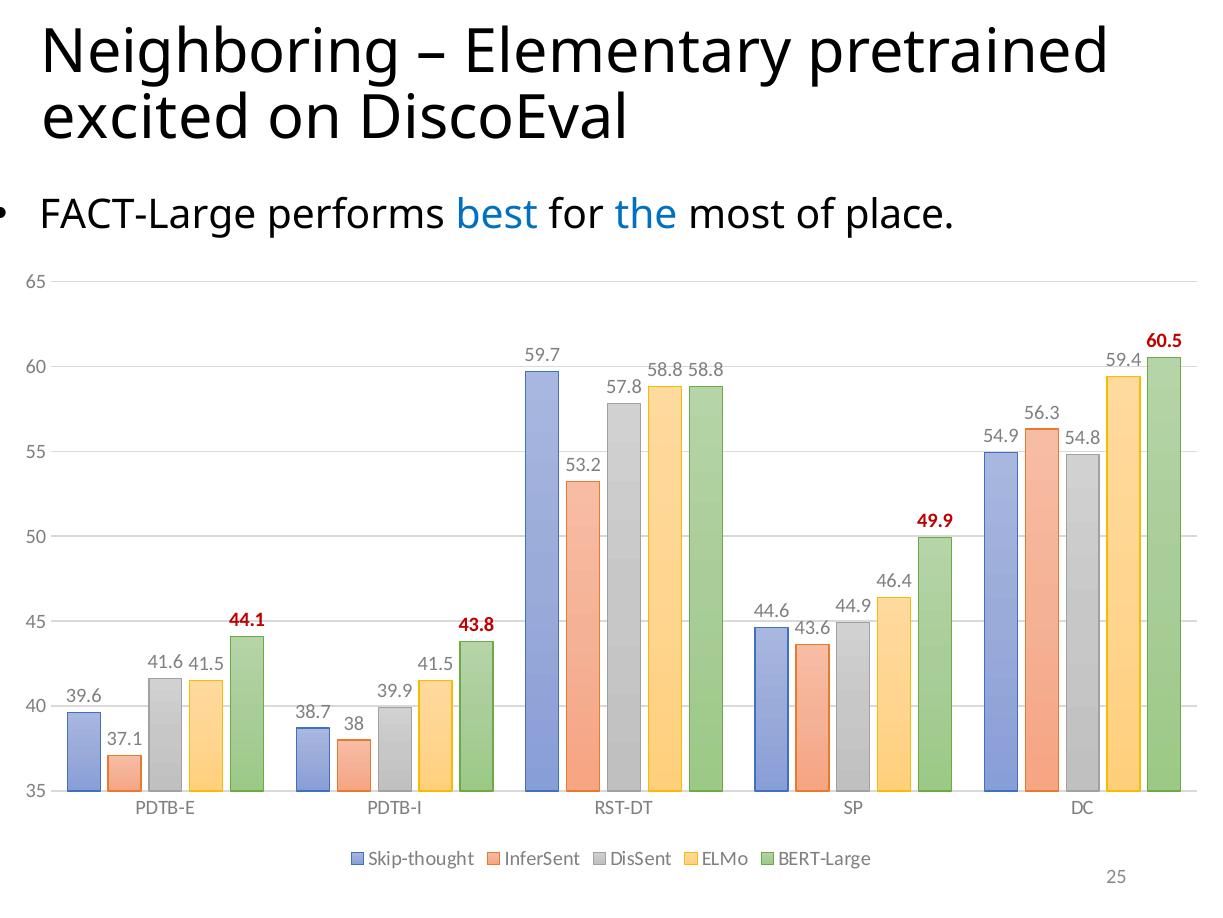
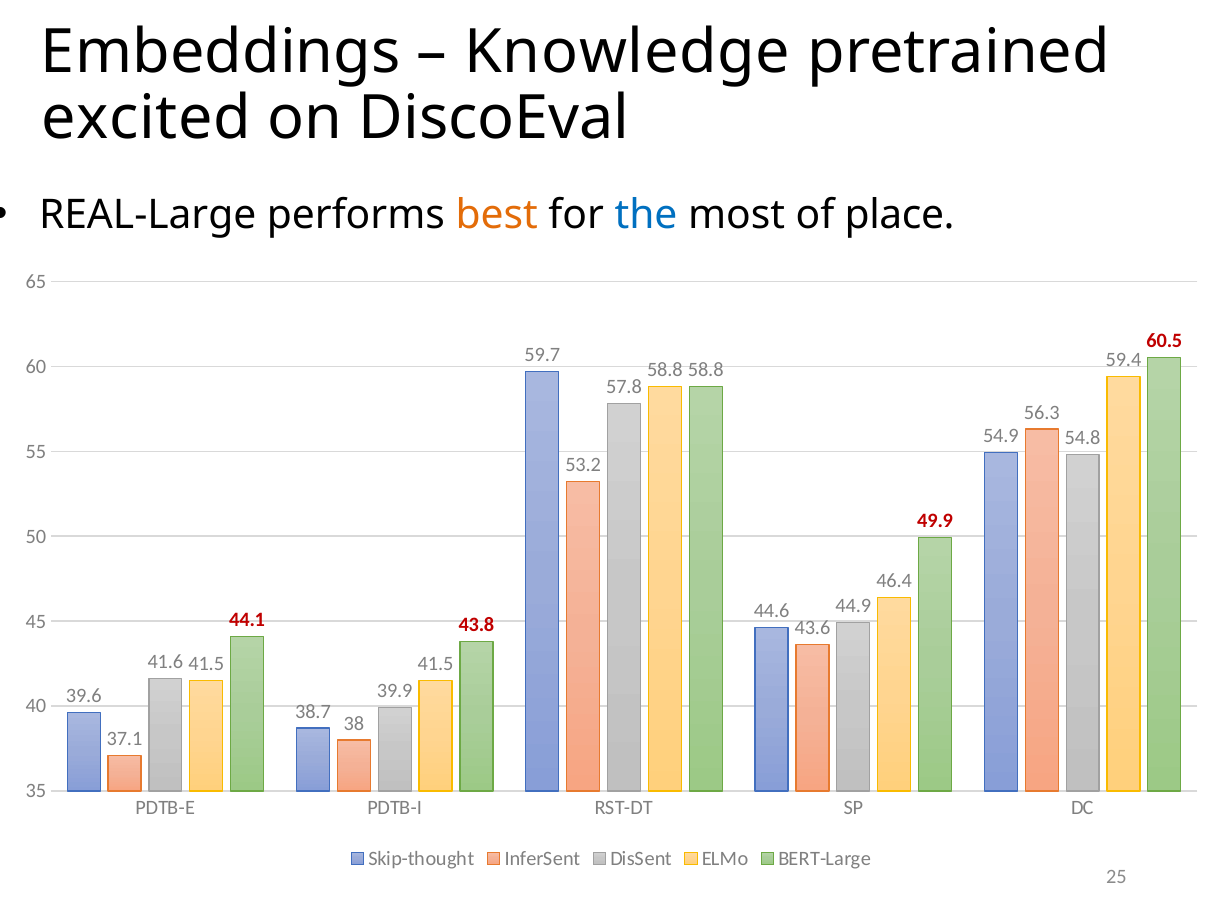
Neighboring: Neighboring -> Embeddings
Elementary: Elementary -> Knowledge
FACT-Large: FACT-Large -> REAL-Large
best colour: blue -> orange
